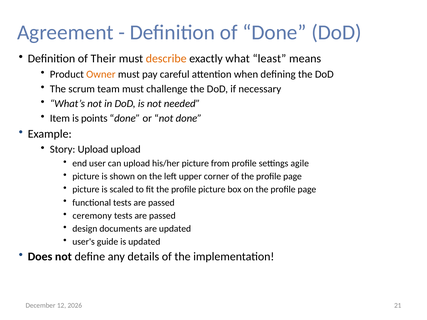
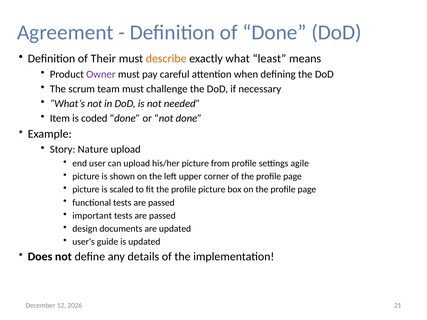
Owner colour: orange -> purple
points: points -> coded
Story Upload: Upload -> Nature
ceremony: ceremony -> important
